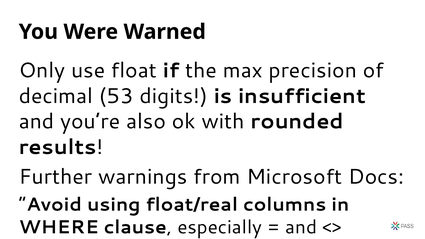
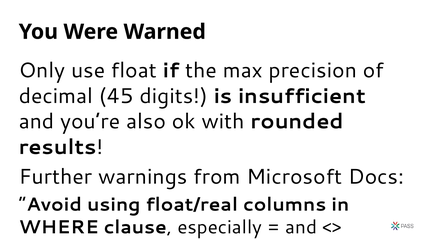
53: 53 -> 45
